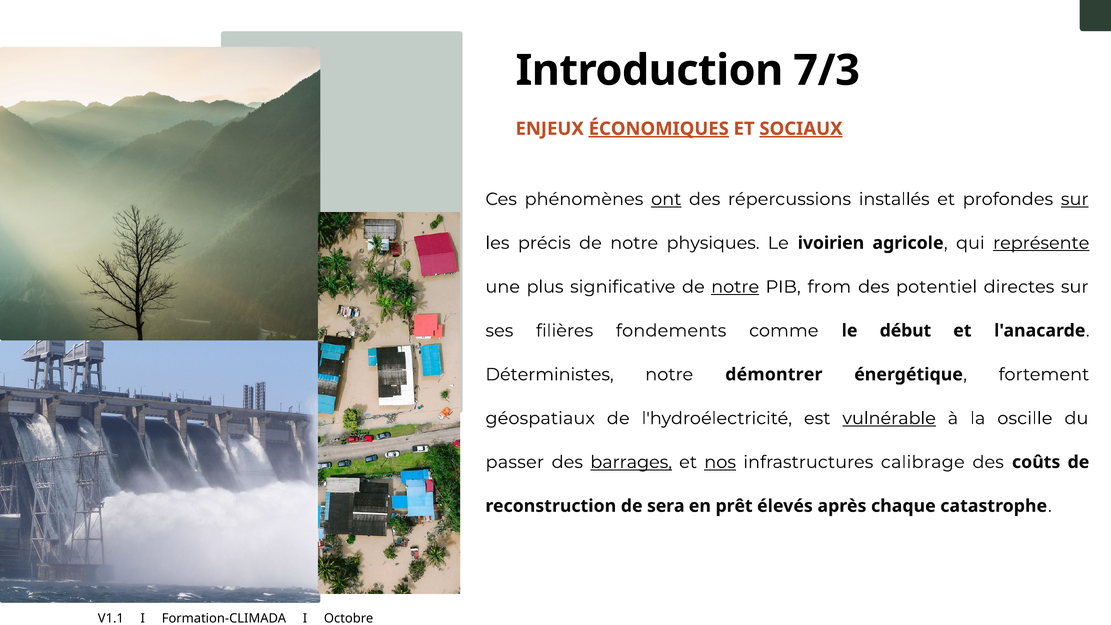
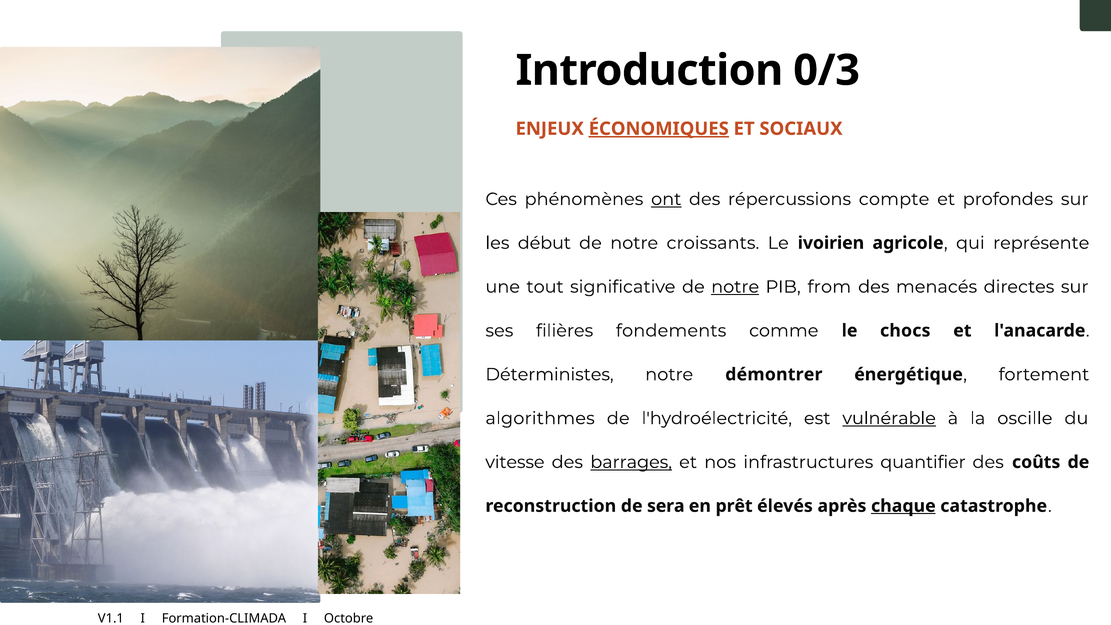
7/3: 7/3 -> 0/3
SOCIAUX underline: present -> none
installés: installés -> compte
sur at (1075, 199) underline: present -> none
précis: précis -> début
physiques: physiques -> croissants
représente underline: present -> none
plus: plus -> tout
potentiel: potentiel -> menacés
début: début -> chocs
géospatiaux: géospatiaux -> algorithmes
passer: passer -> vitesse
nos underline: present -> none
calibrage: calibrage -> quantifier
chaque underline: none -> present
